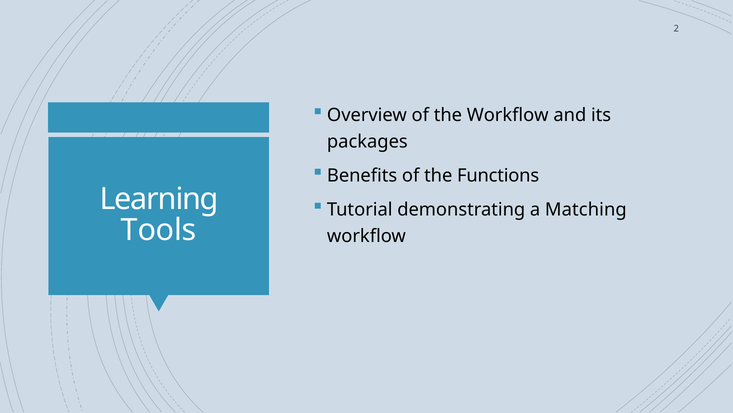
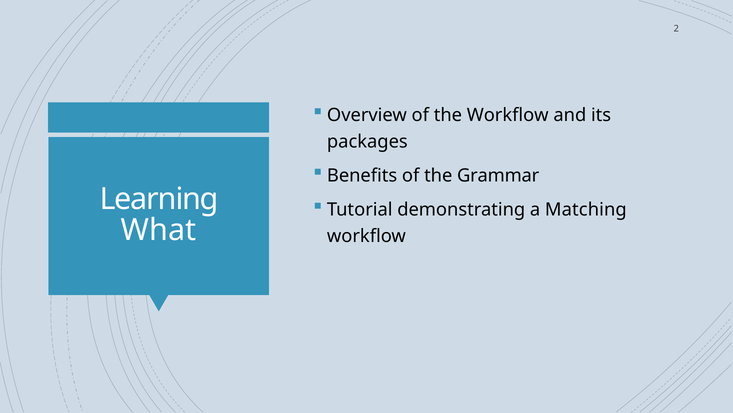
Functions: Functions -> Grammar
Tools: Tools -> What
